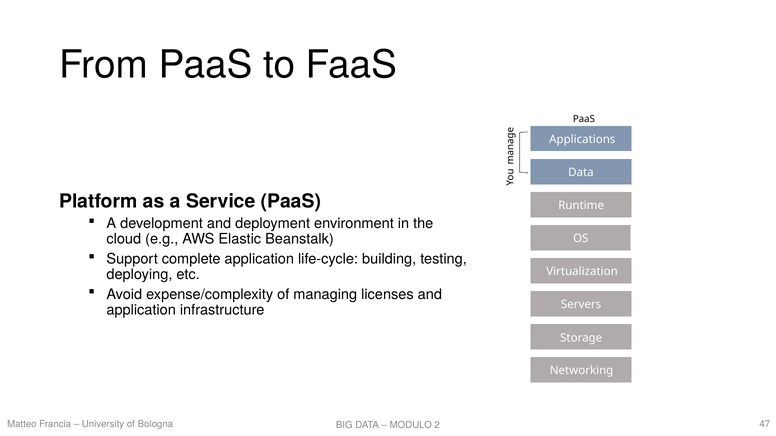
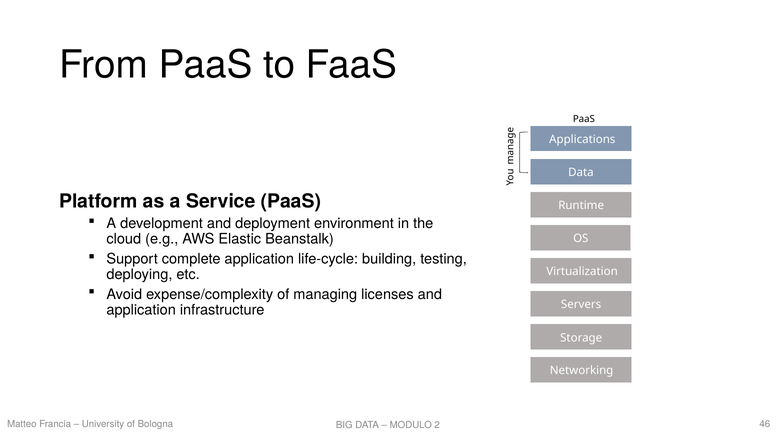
47: 47 -> 46
